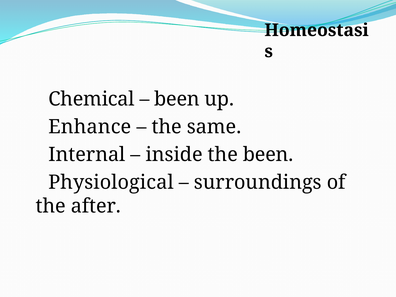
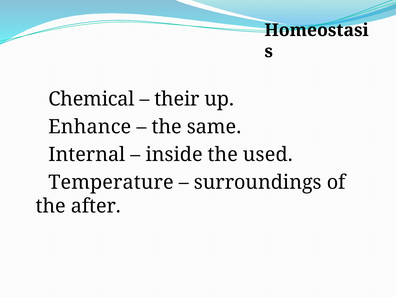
been at (177, 99): been -> their
the been: been -> used
Physiological: Physiological -> Temperature
